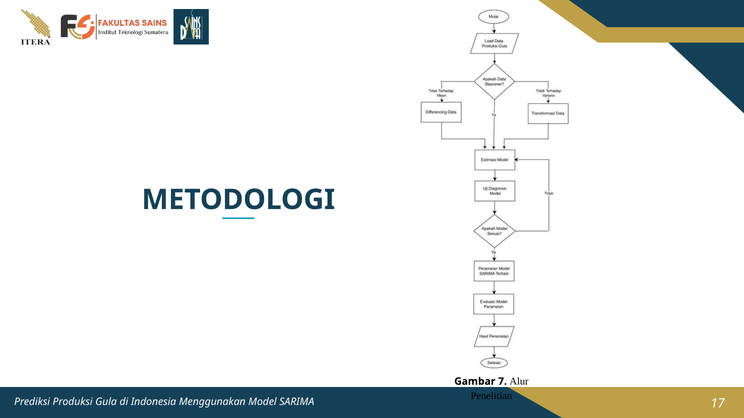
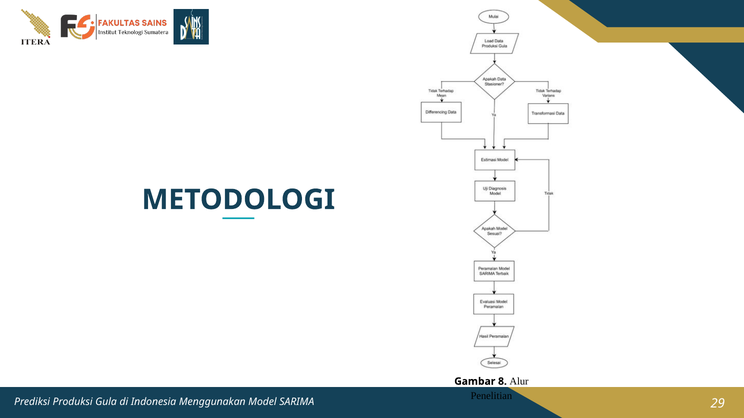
7: 7 -> 8
17: 17 -> 29
